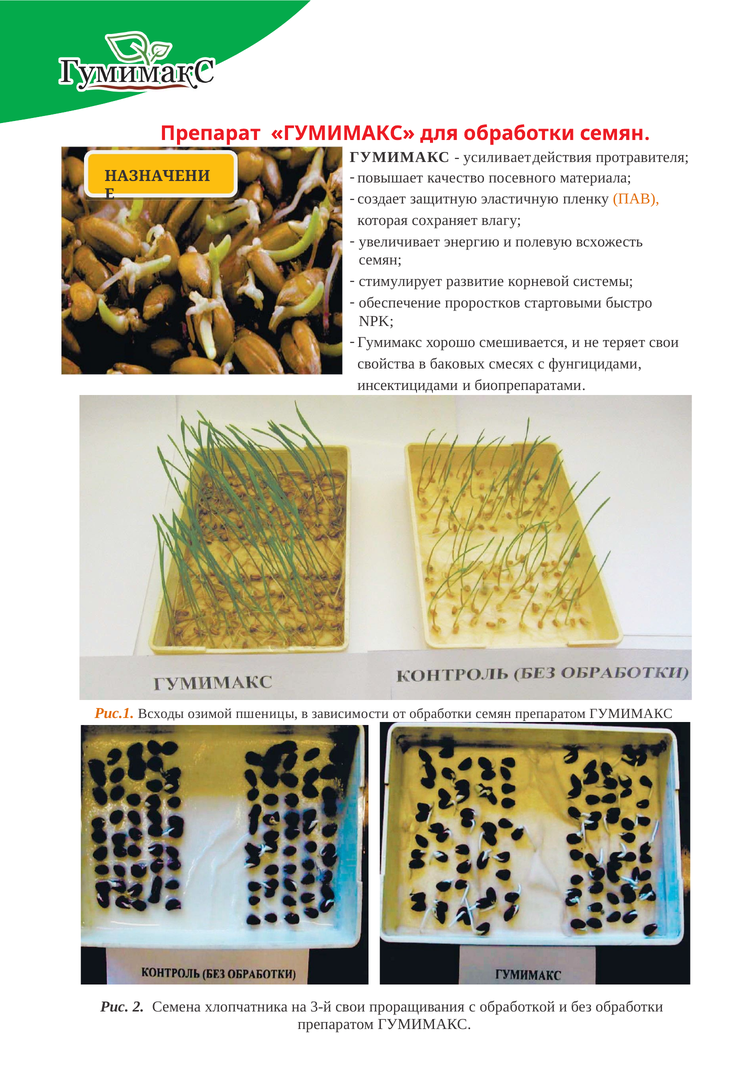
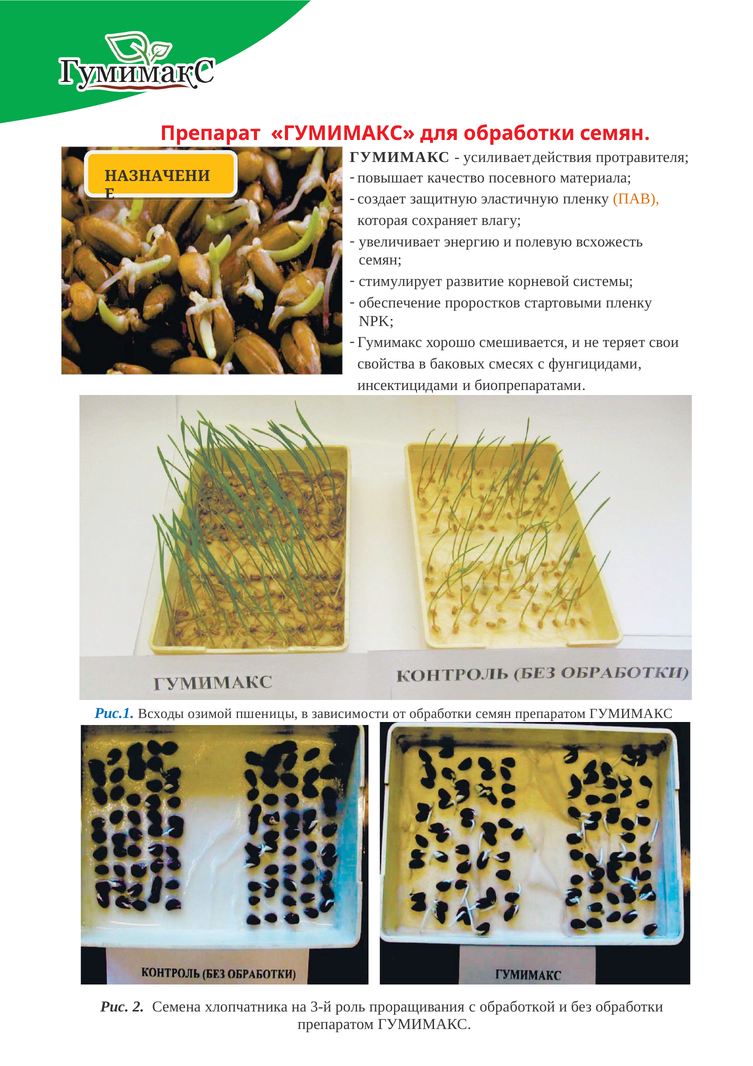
стартовыми быстро: быстро -> пленку
Рис.1 colour: orange -> blue
3-й свои: свои -> роль
